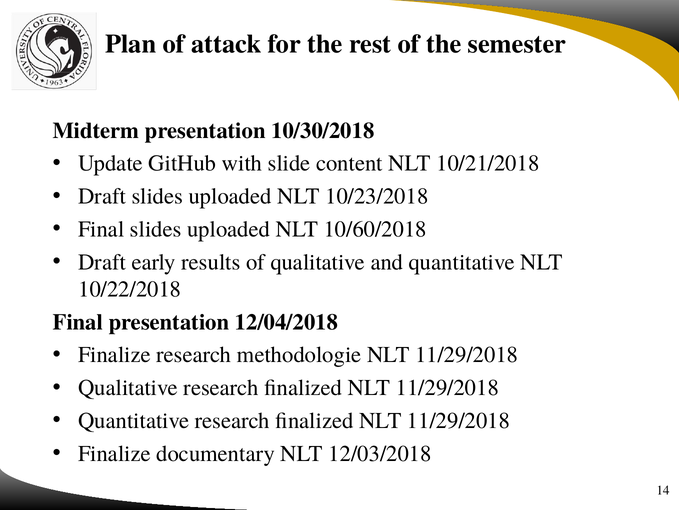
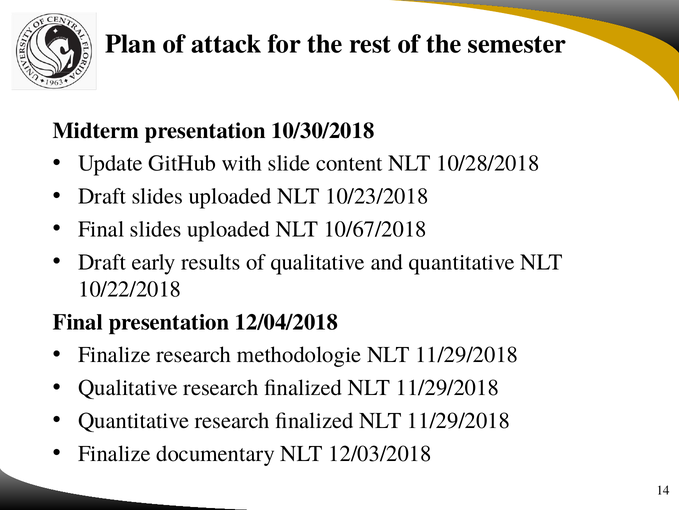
10/21/2018: 10/21/2018 -> 10/28/2018
10/60/2018: 10/60/2018 -> 10/67/2018
